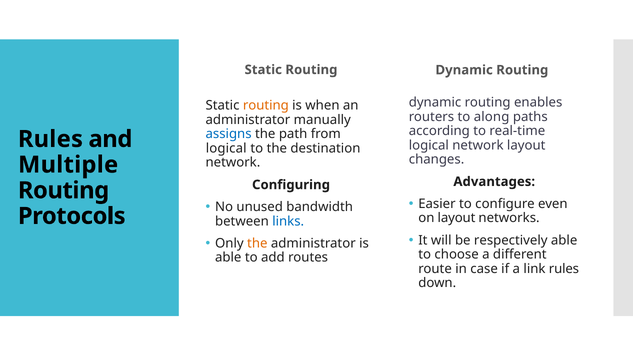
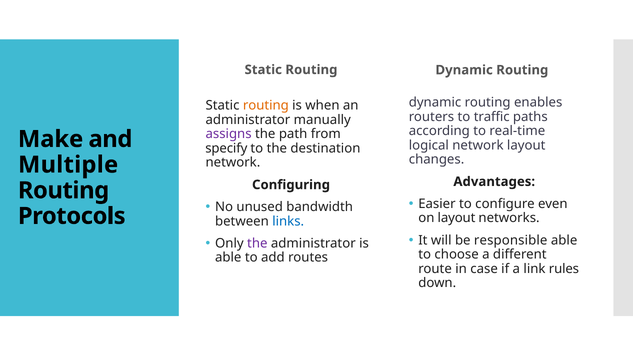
along: along -> traffic
assigns colour: blue -> purple
Rules at (50, 139): Rules -> Make
logical at (226, 148): logical -> specify
respectively: respectively -> responsible
the at (257, 243) colour: orange -> purple
